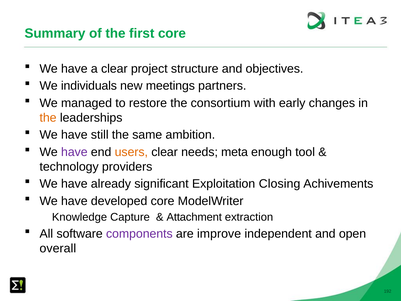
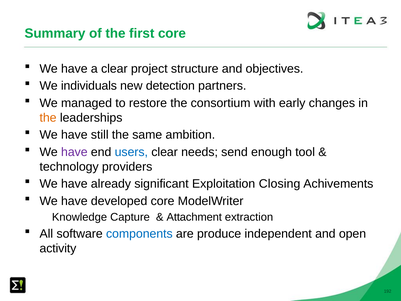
meetings: meetings -> detection
users colour: orange -> blue
meta: meta -> send
components colour: purple -> blue
improve: improve -> produce
overall: overall -> activity
